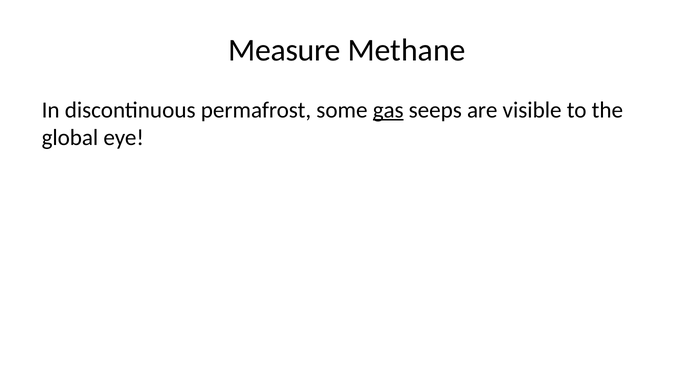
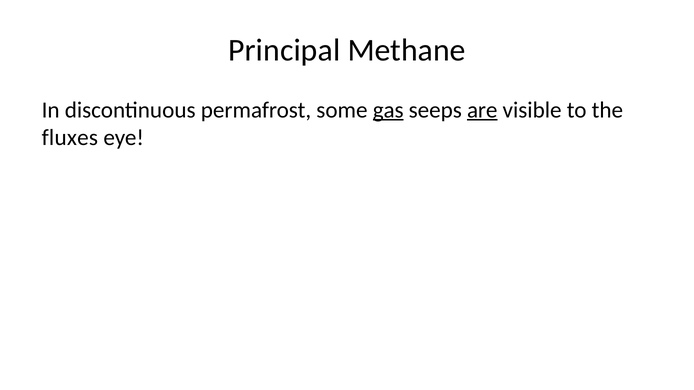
Measure: Measure -> Principal
are underline: none -> present
global: global -> fluxes
